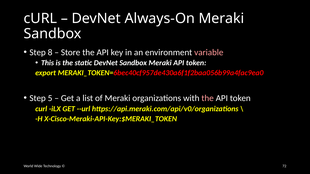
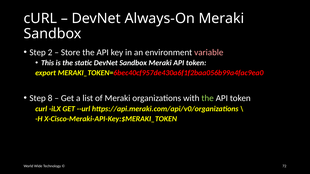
8: 8 -> 2
5: 5 -> 8
the at (208, 98) colour: pink -> light green
